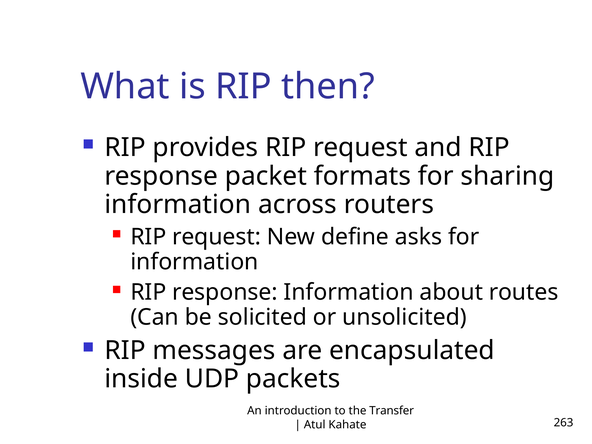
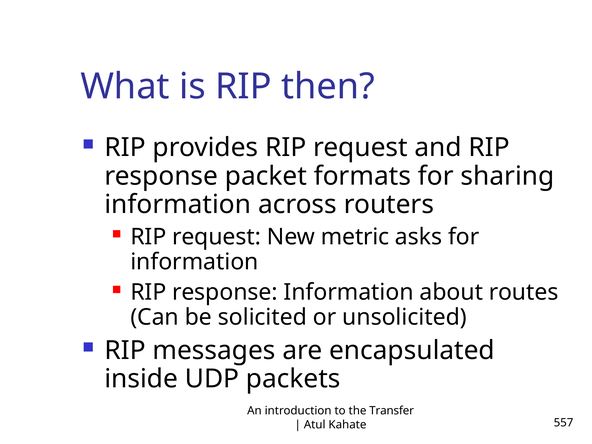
define: define -> metric
263: 263 -> 557
